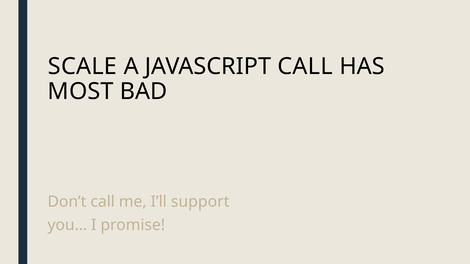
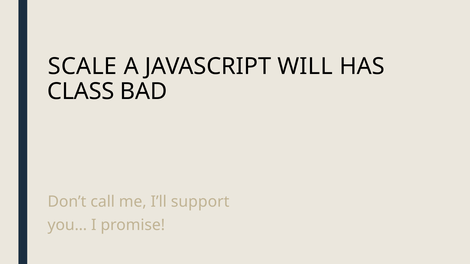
JAVASCRIPT CALL: CALL -> WILL
MOST: MOST -> CLASS
